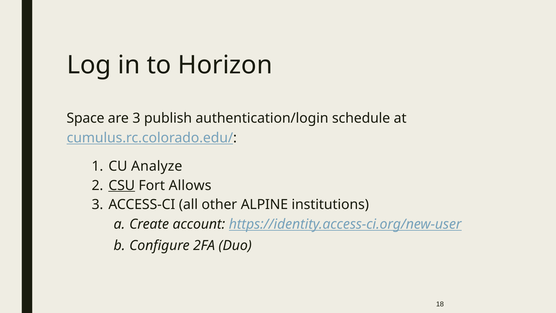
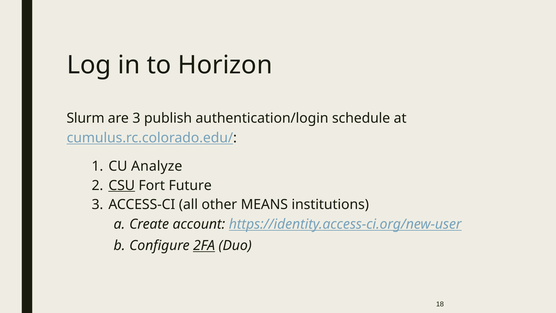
Space: Space -> Slurm
Allows: Allows -> Future
ALPINE: ALPINE -> MEANS
2FA underline: none -> present
